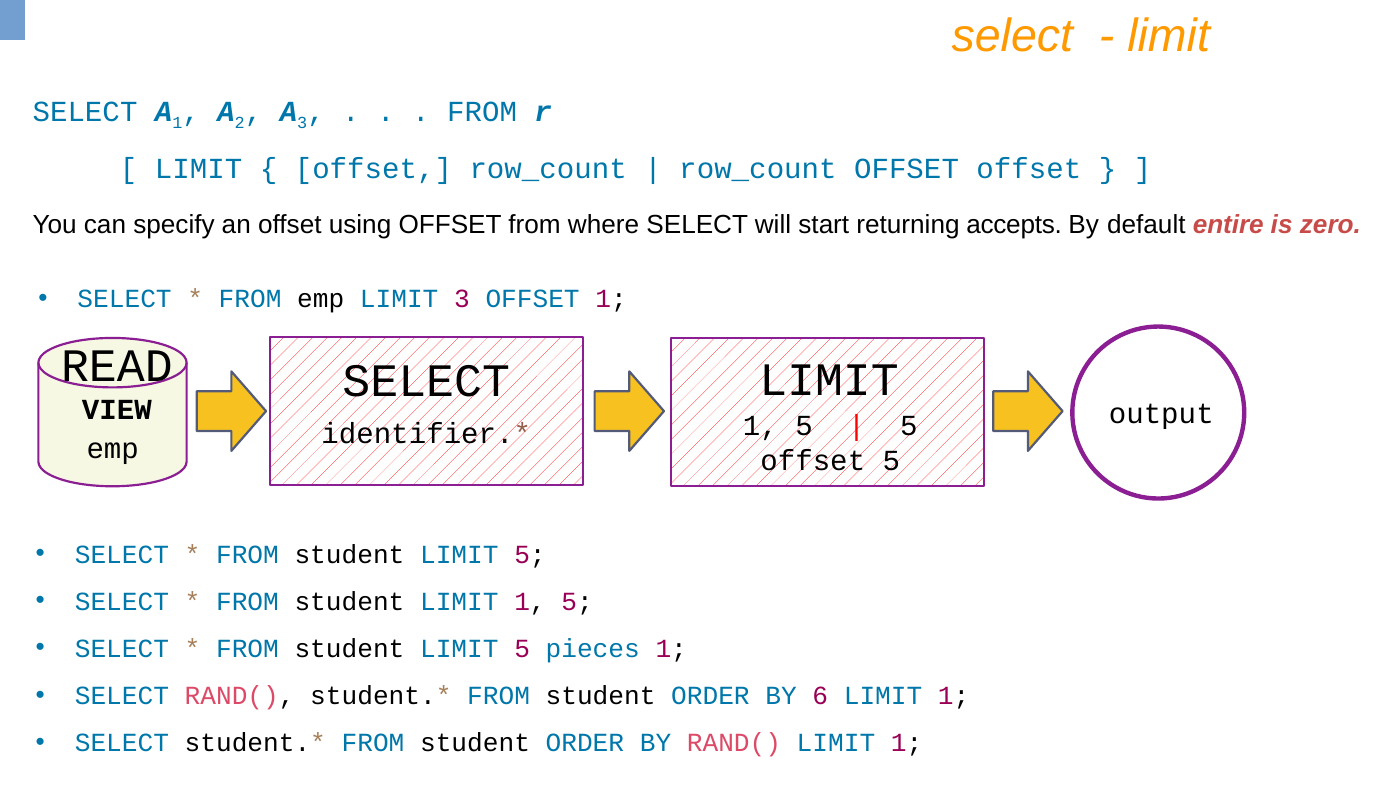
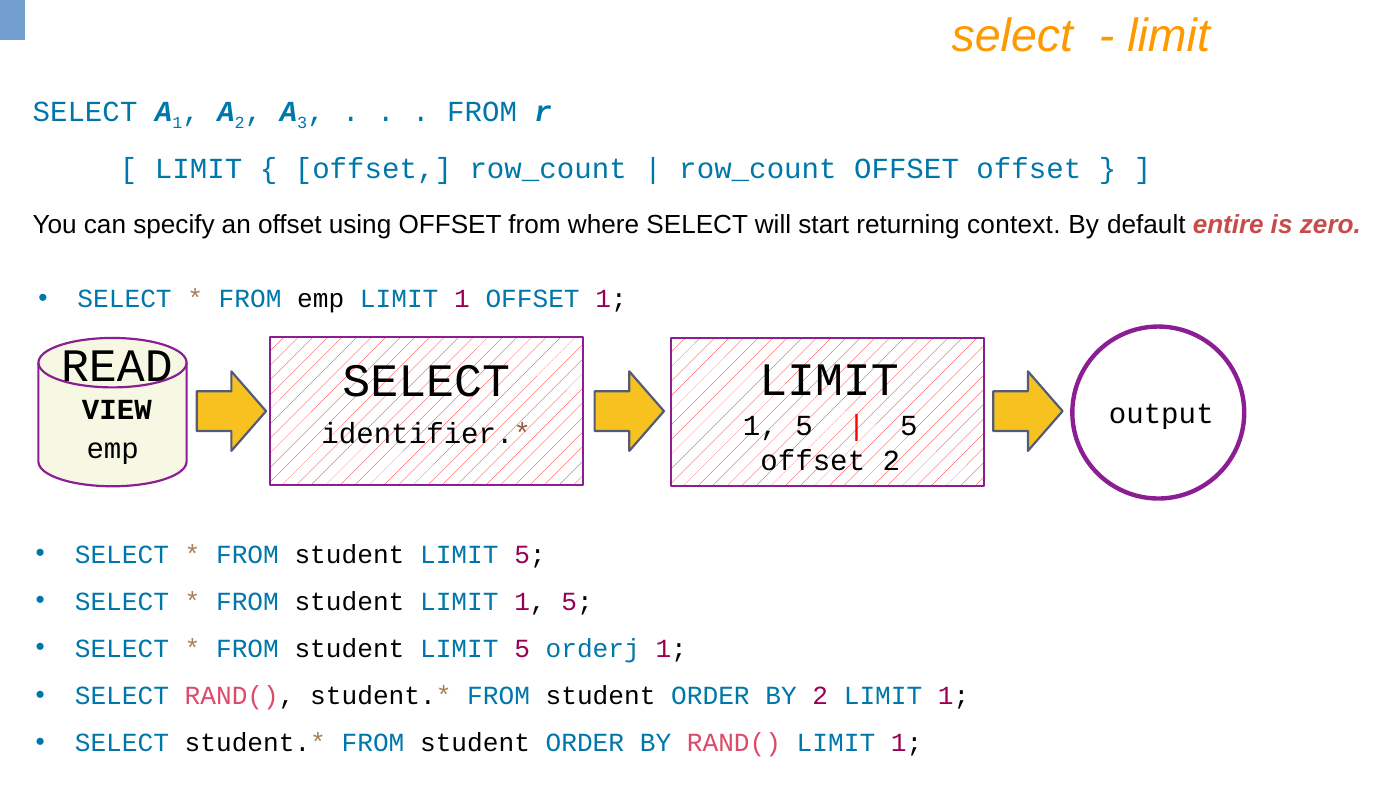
accepts: accepts -> context
emp LIMIT 3: 3 -> 1
offset 5: 5 -> 2
pieces: pieces -> orderj
BY 6: 6 -> 2
